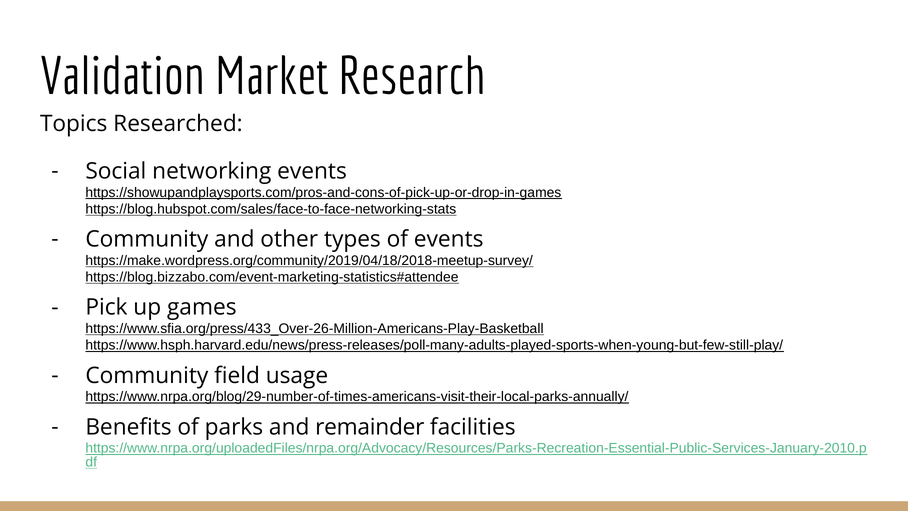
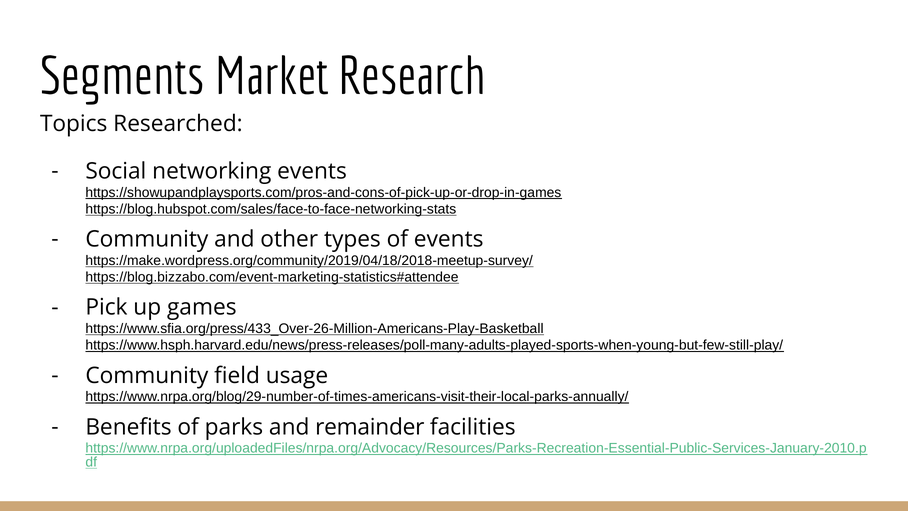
Validation: Validation -> Segments
